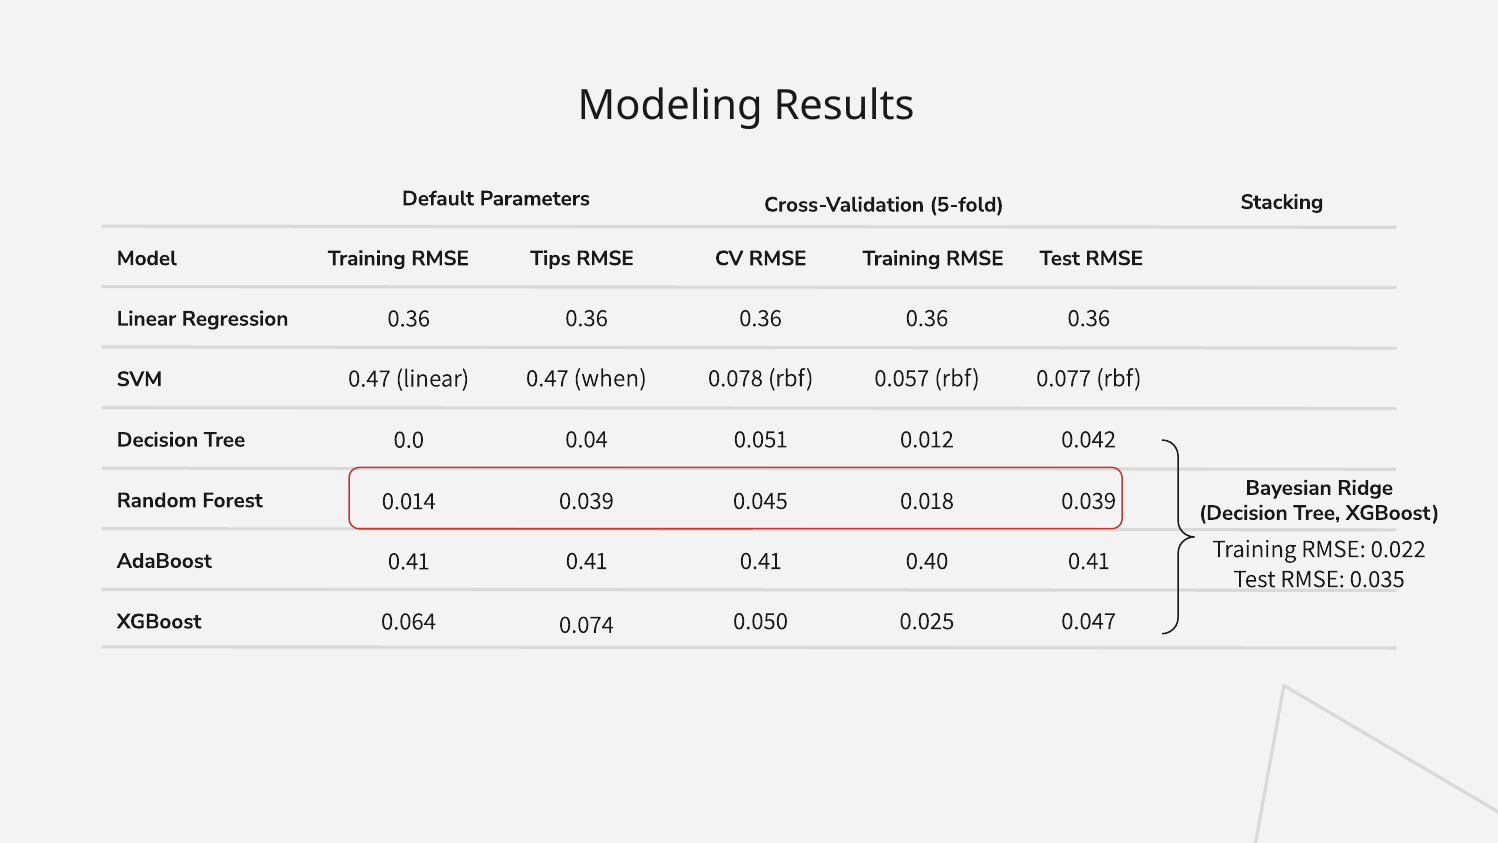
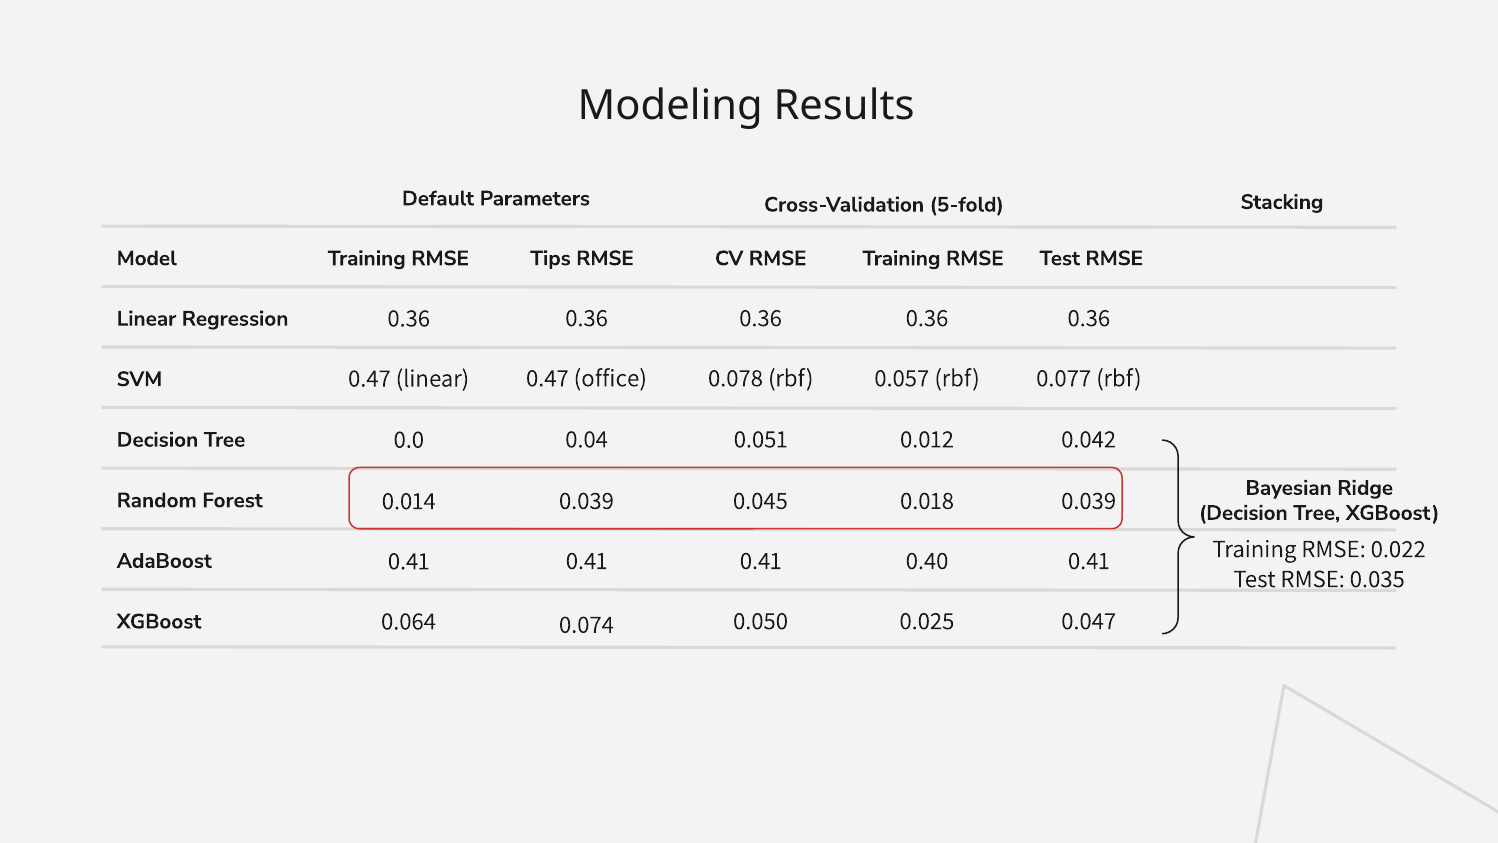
when: when -> office
